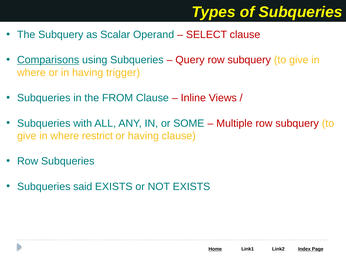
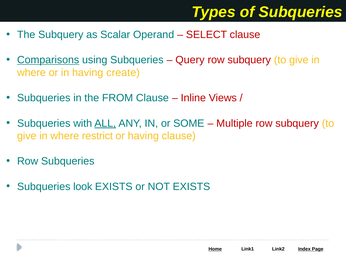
trigger: trigger -> create
ALL underline: none -> present
said: said -> look
